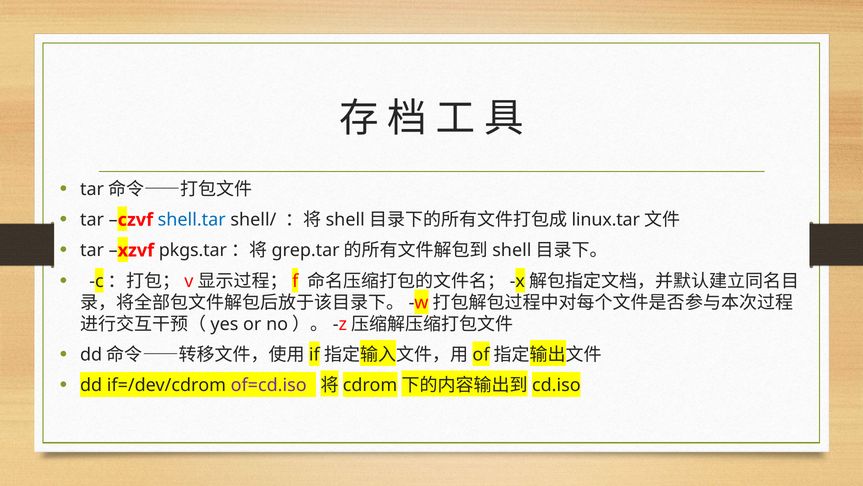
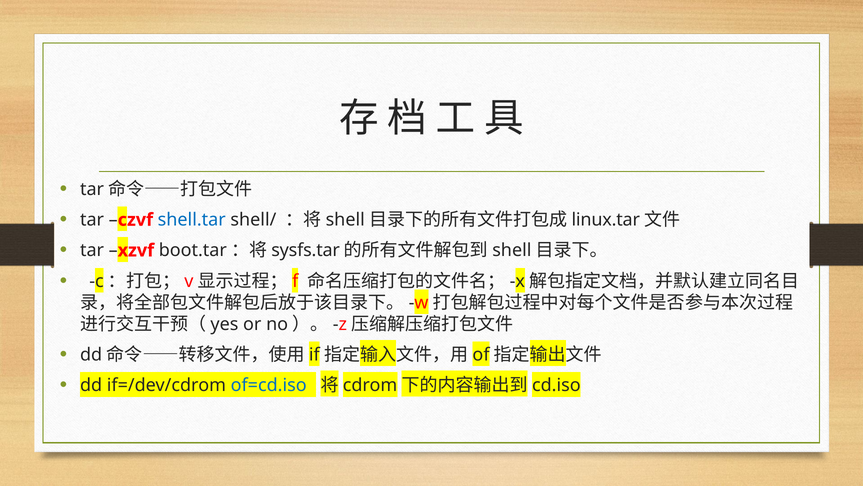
pkgs.tar: pkgs.tar -> boot.tar
grep.tar: grep.tar -> sysfs.tar
of=cd.iso colour: purple -> blue
